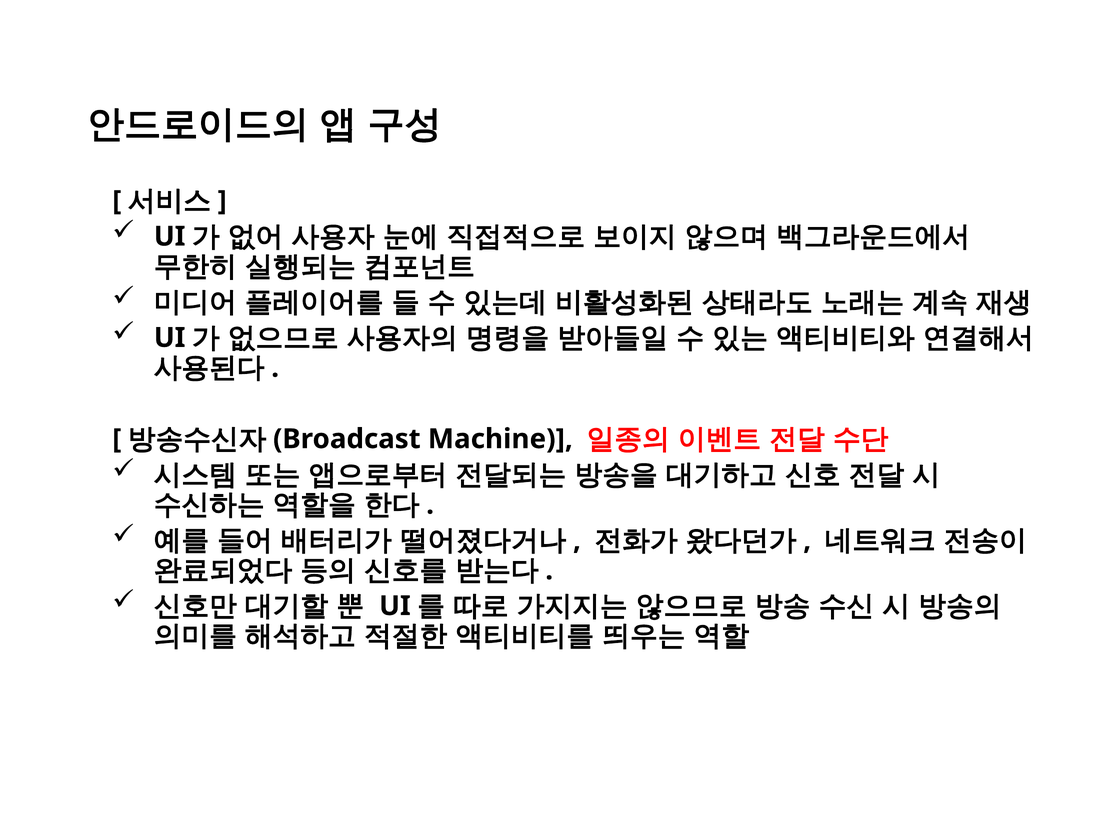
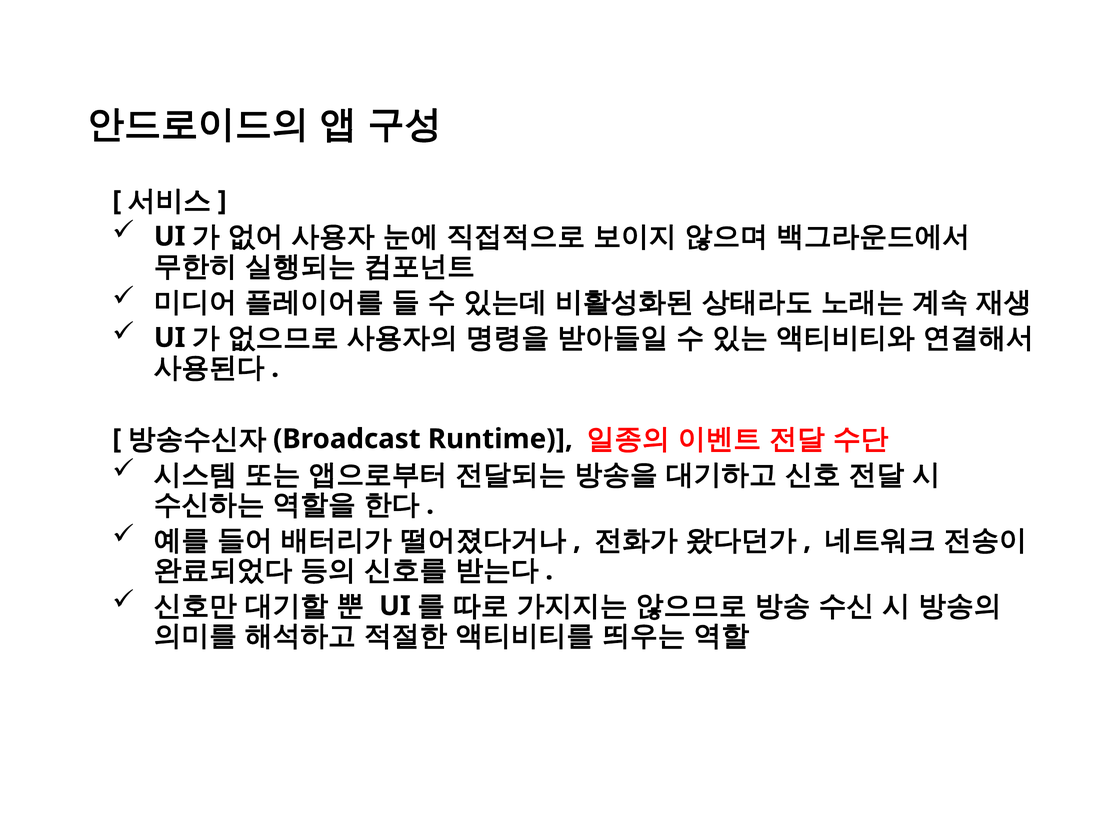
Machine: Machine -> Runtime
